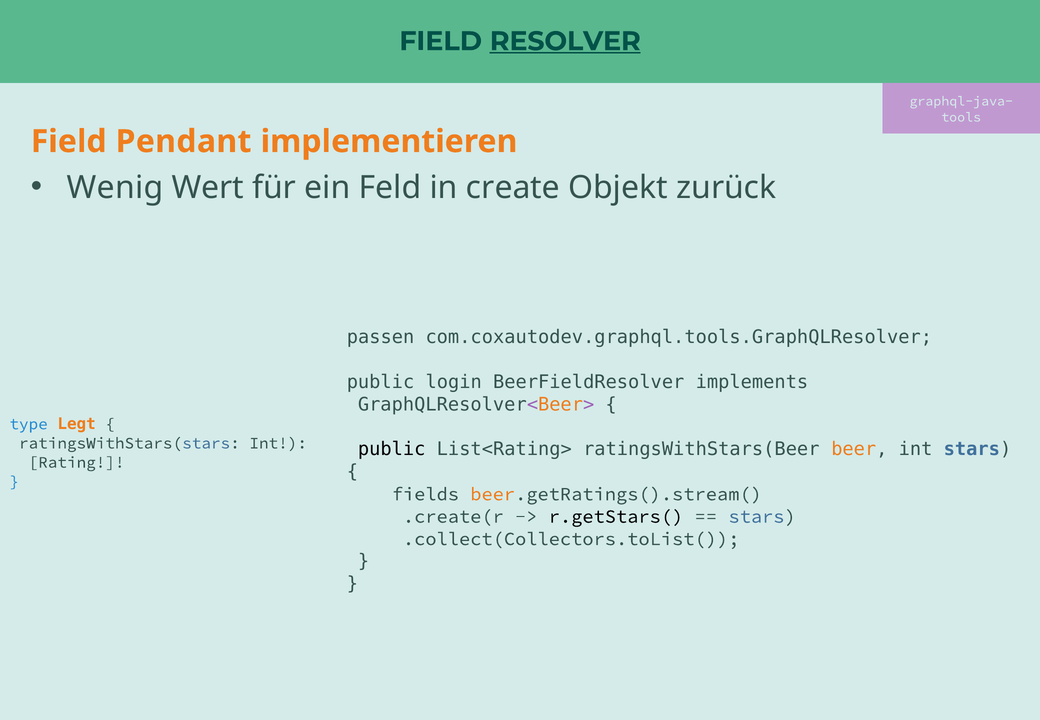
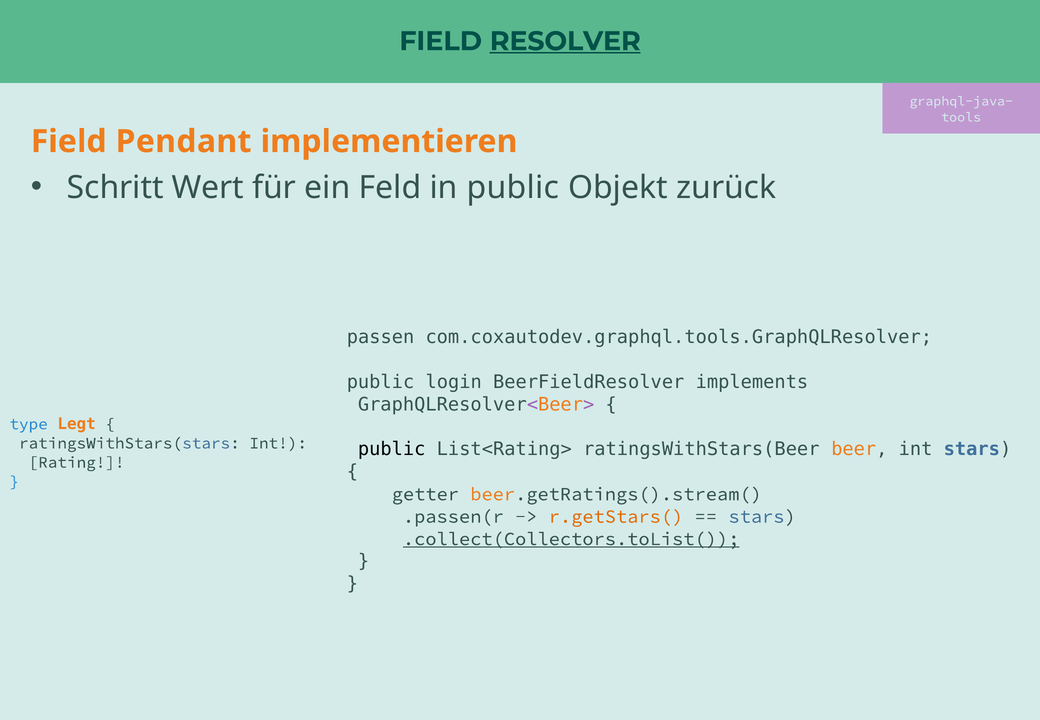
Wenig: Wenig -> Schritt
in create: create -> public
fields: fields -> getter
.create(r: .create(r -> .passen(r
r.getStars( colour: black -> orange
.collect(Collectors.toList( underline: none -> present
